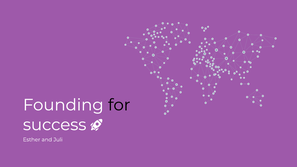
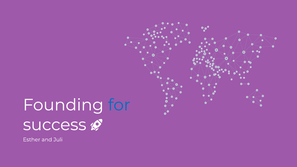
for colour: black -> blue
